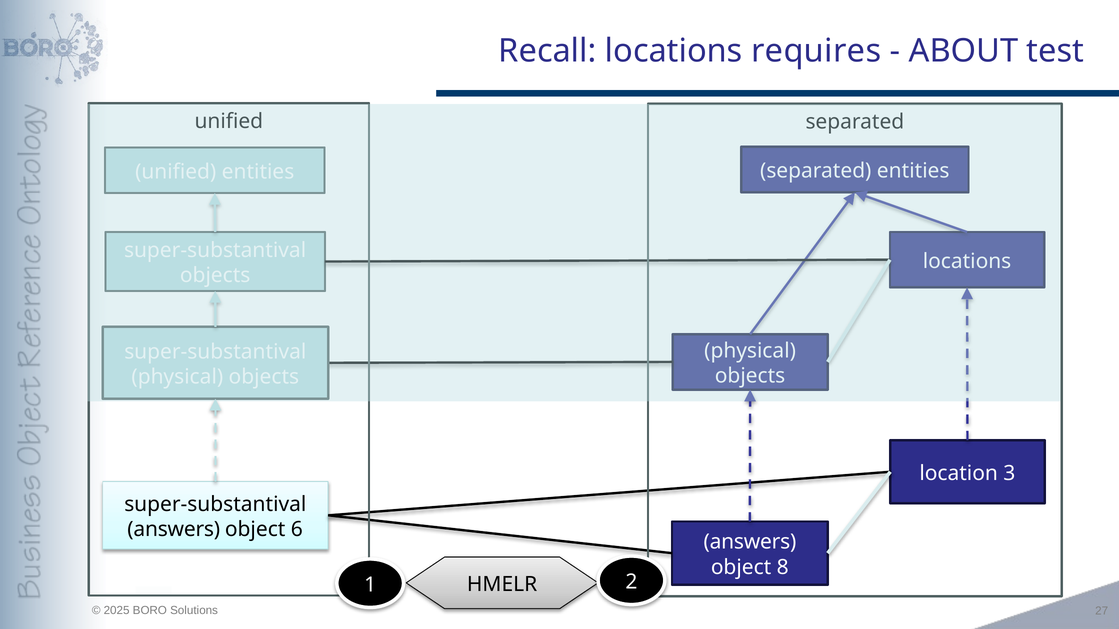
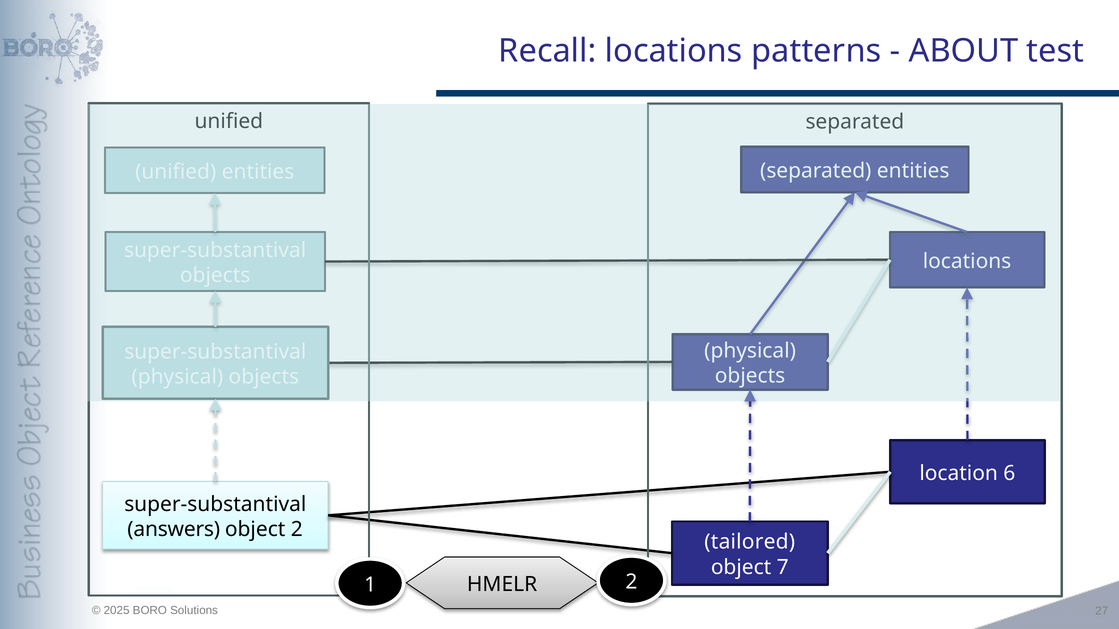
requires: requires -> patterns
3: 3 -> 6
object 6: 6 -> 2
answers at (750, 542): answers -> tailored
8: 8 -> 7
